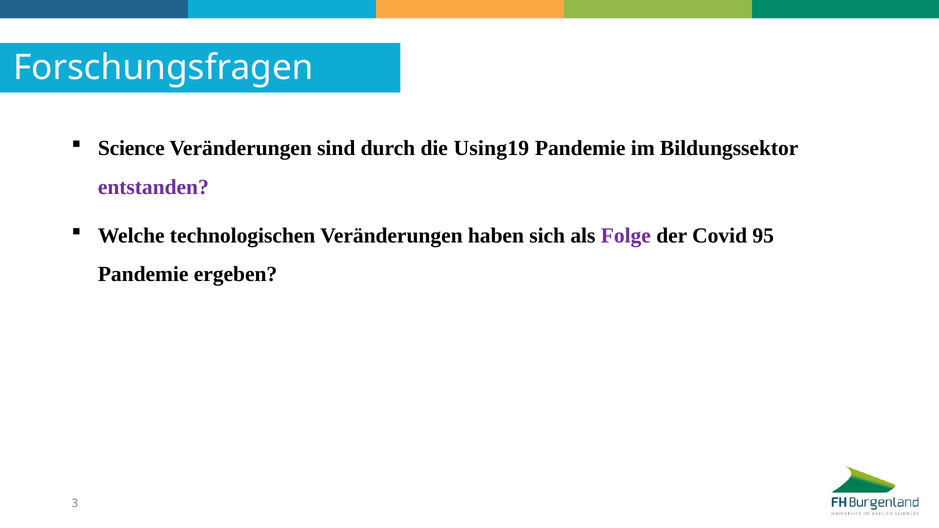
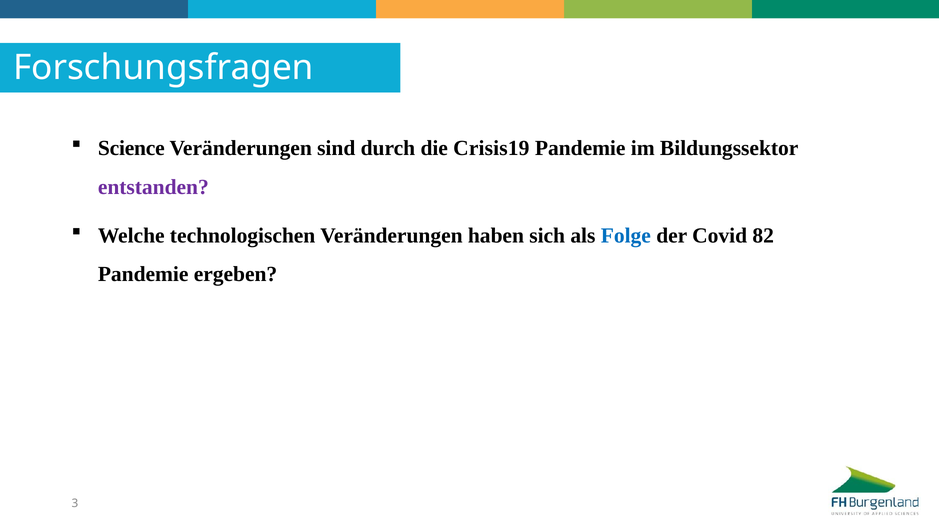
Using19: Using19 -> Crisis19
Folge colour: purple -> blue
95: 95 -> 82
